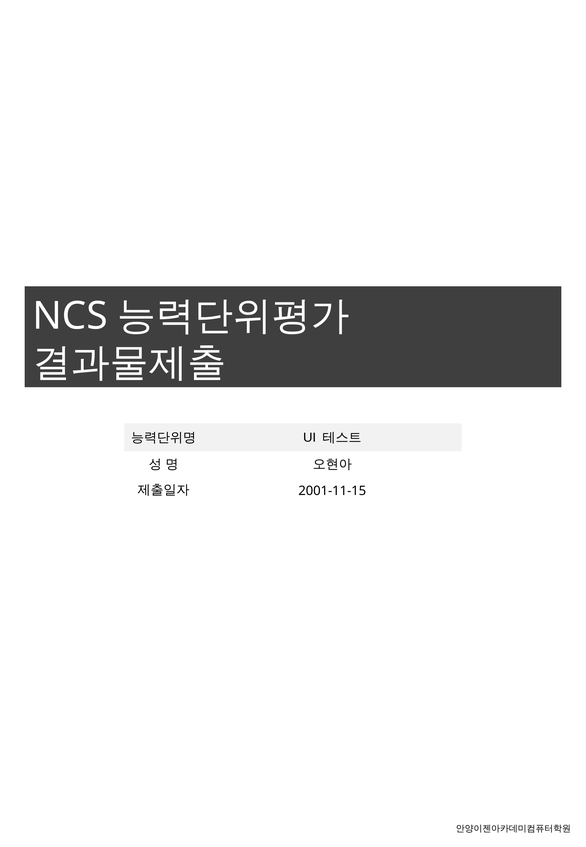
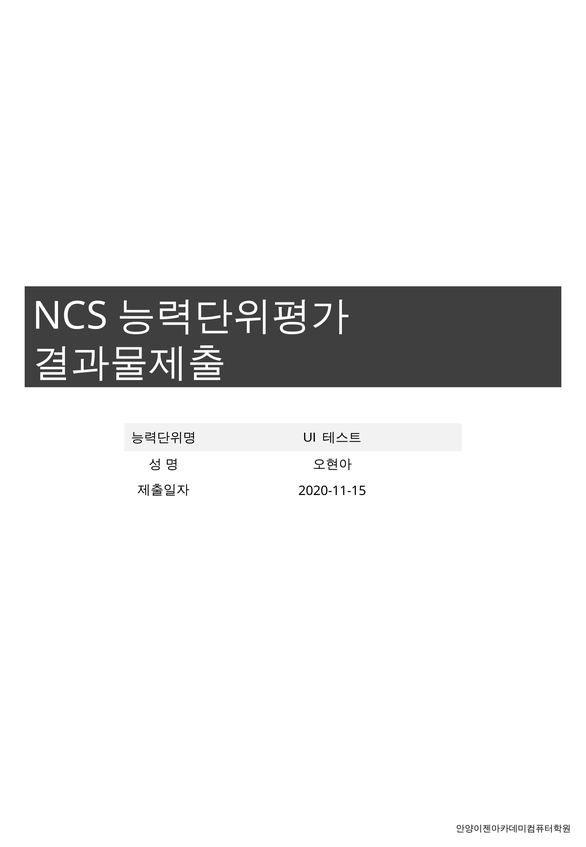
2001-11-15: 2001-11-15 -> 2020-11-15
